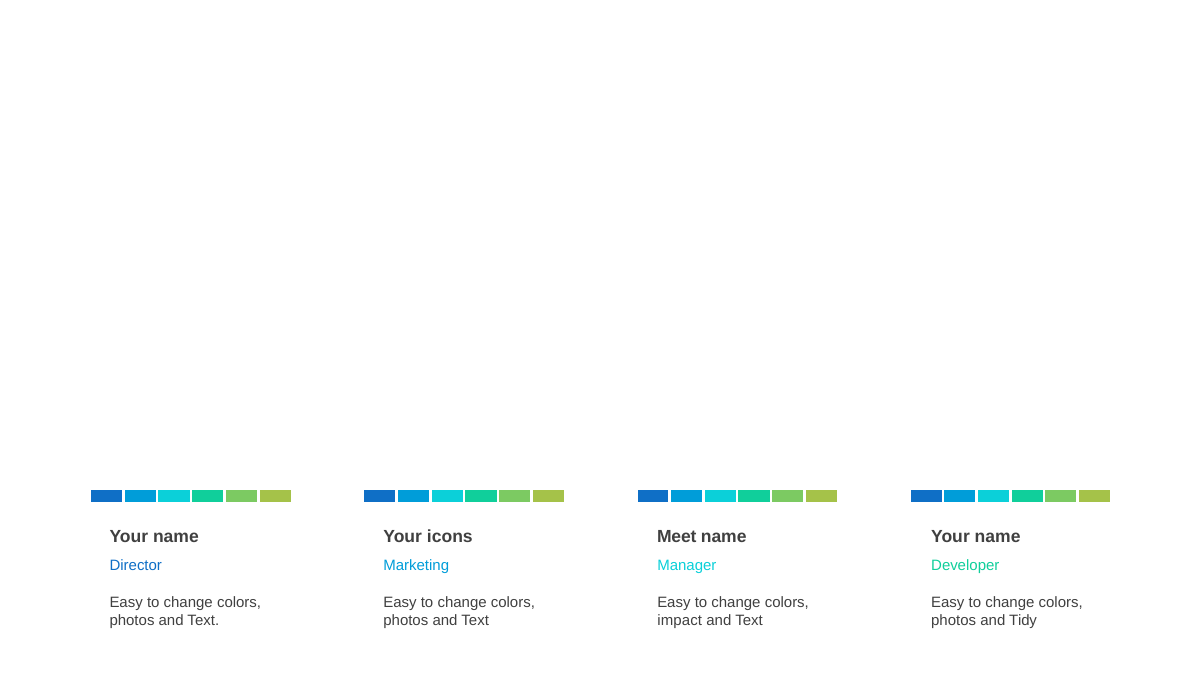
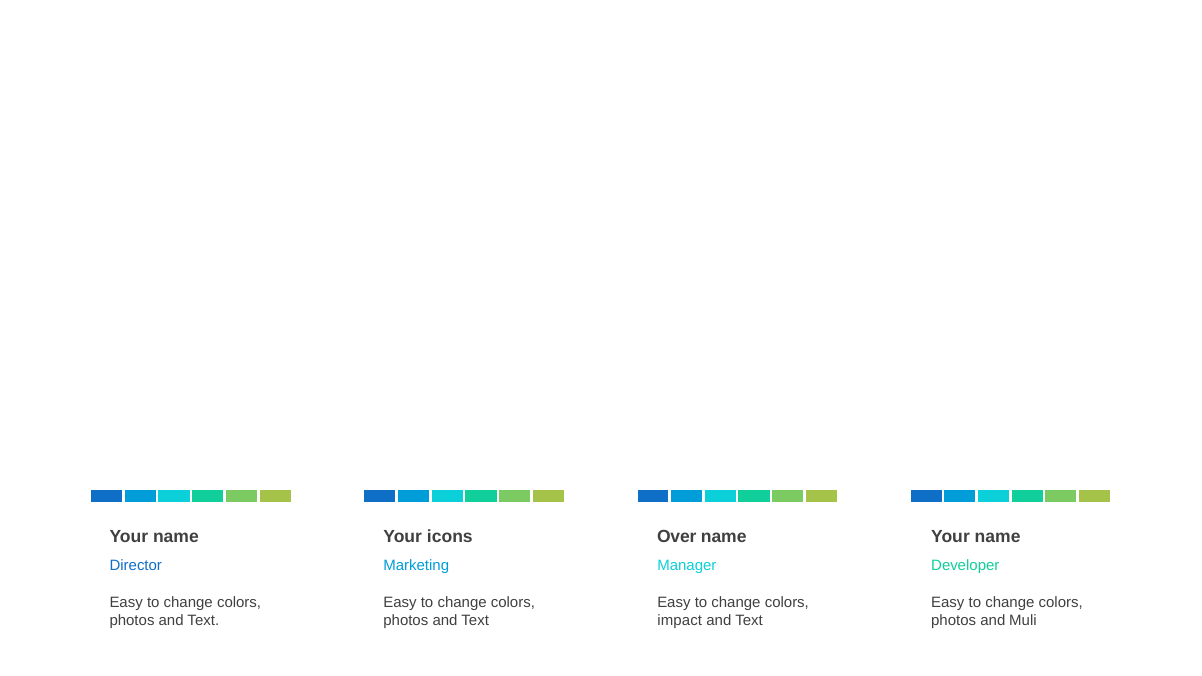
Meet at (677, 537): Meet -> Over
Tidy: Tidy -> Muli
